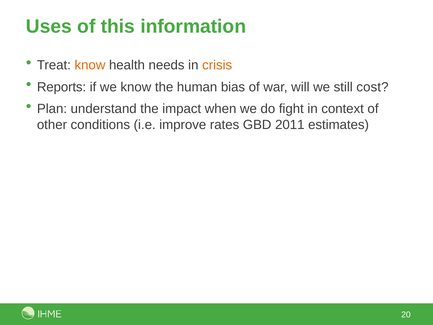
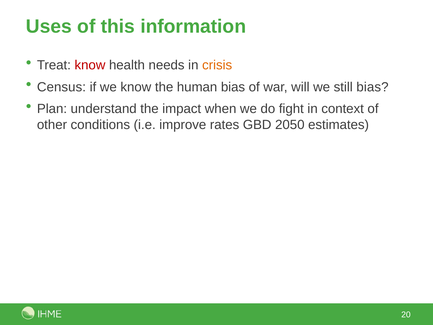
know at (90, 65) colour: orange -> red
Reports: Reports -> Census
still cost: cost -> bias
2011: 2011 -> 2050
